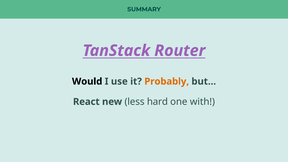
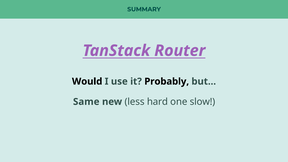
Probably colour: orange -> black
React: React -> Same
with: with -> slow
